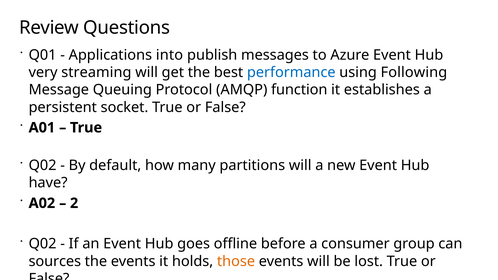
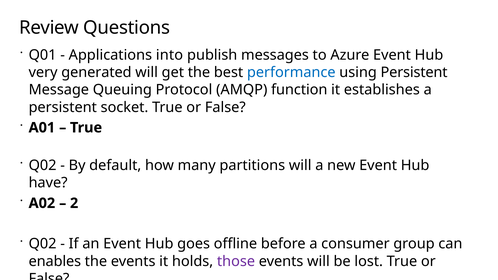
streaming: streaming -> generated
using Following: Following -> Persistent
sources: sources -> enables
those colour: orange -> purple
